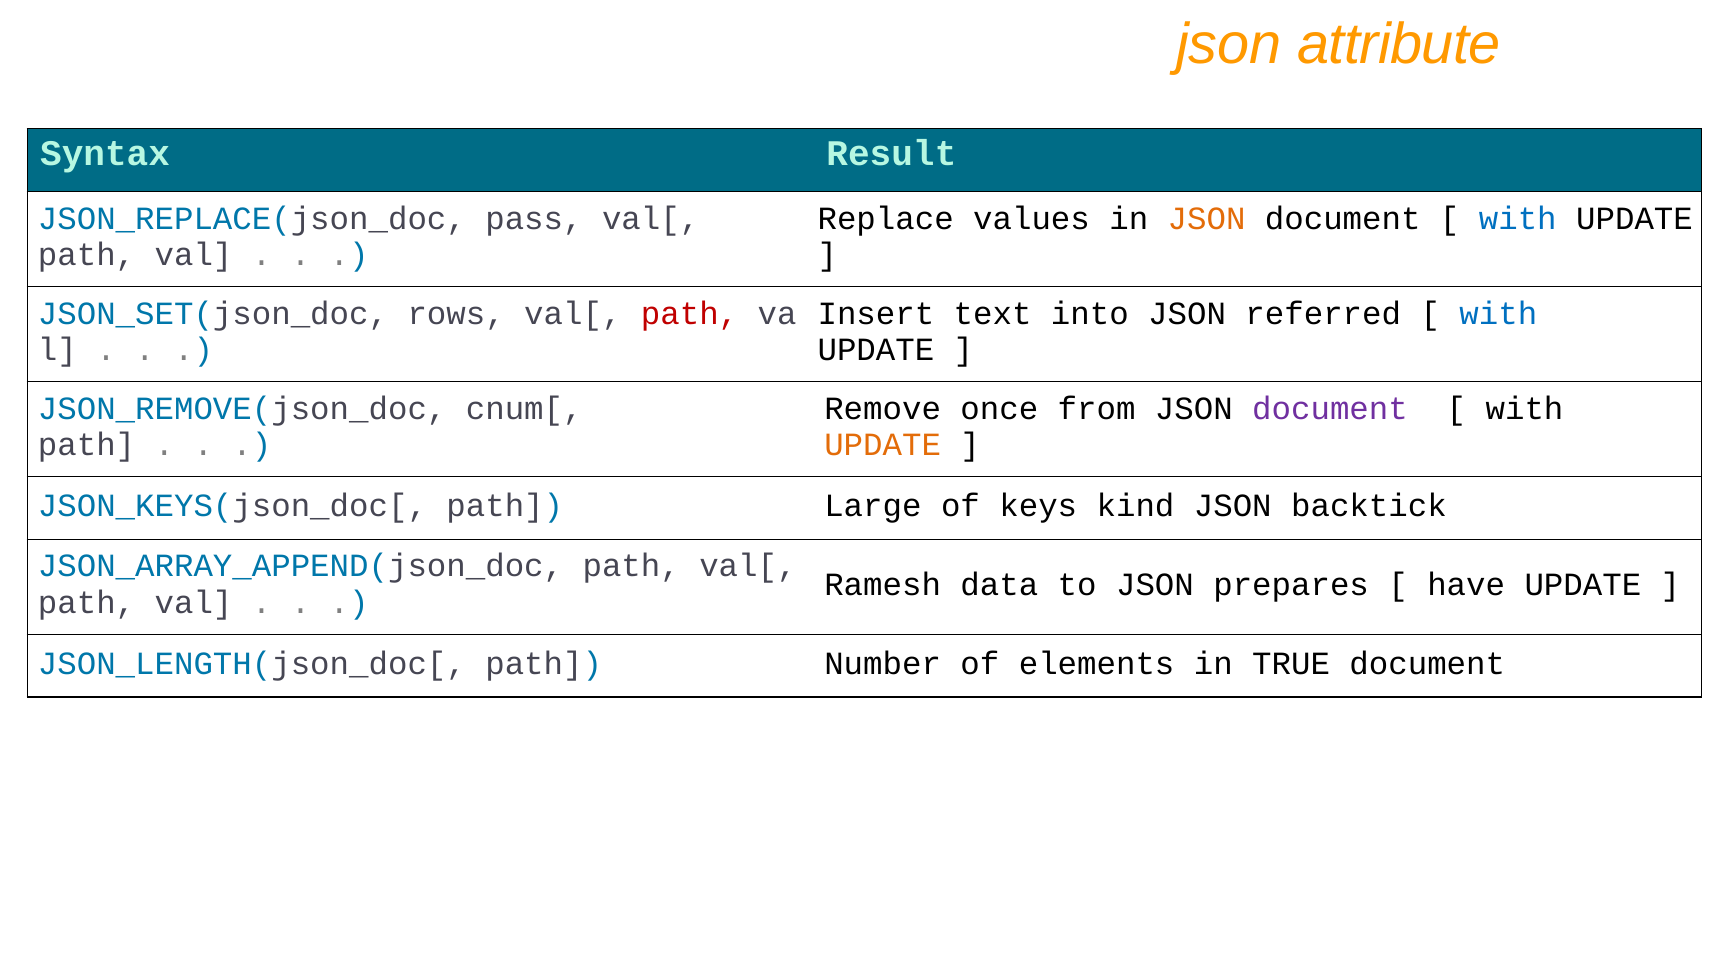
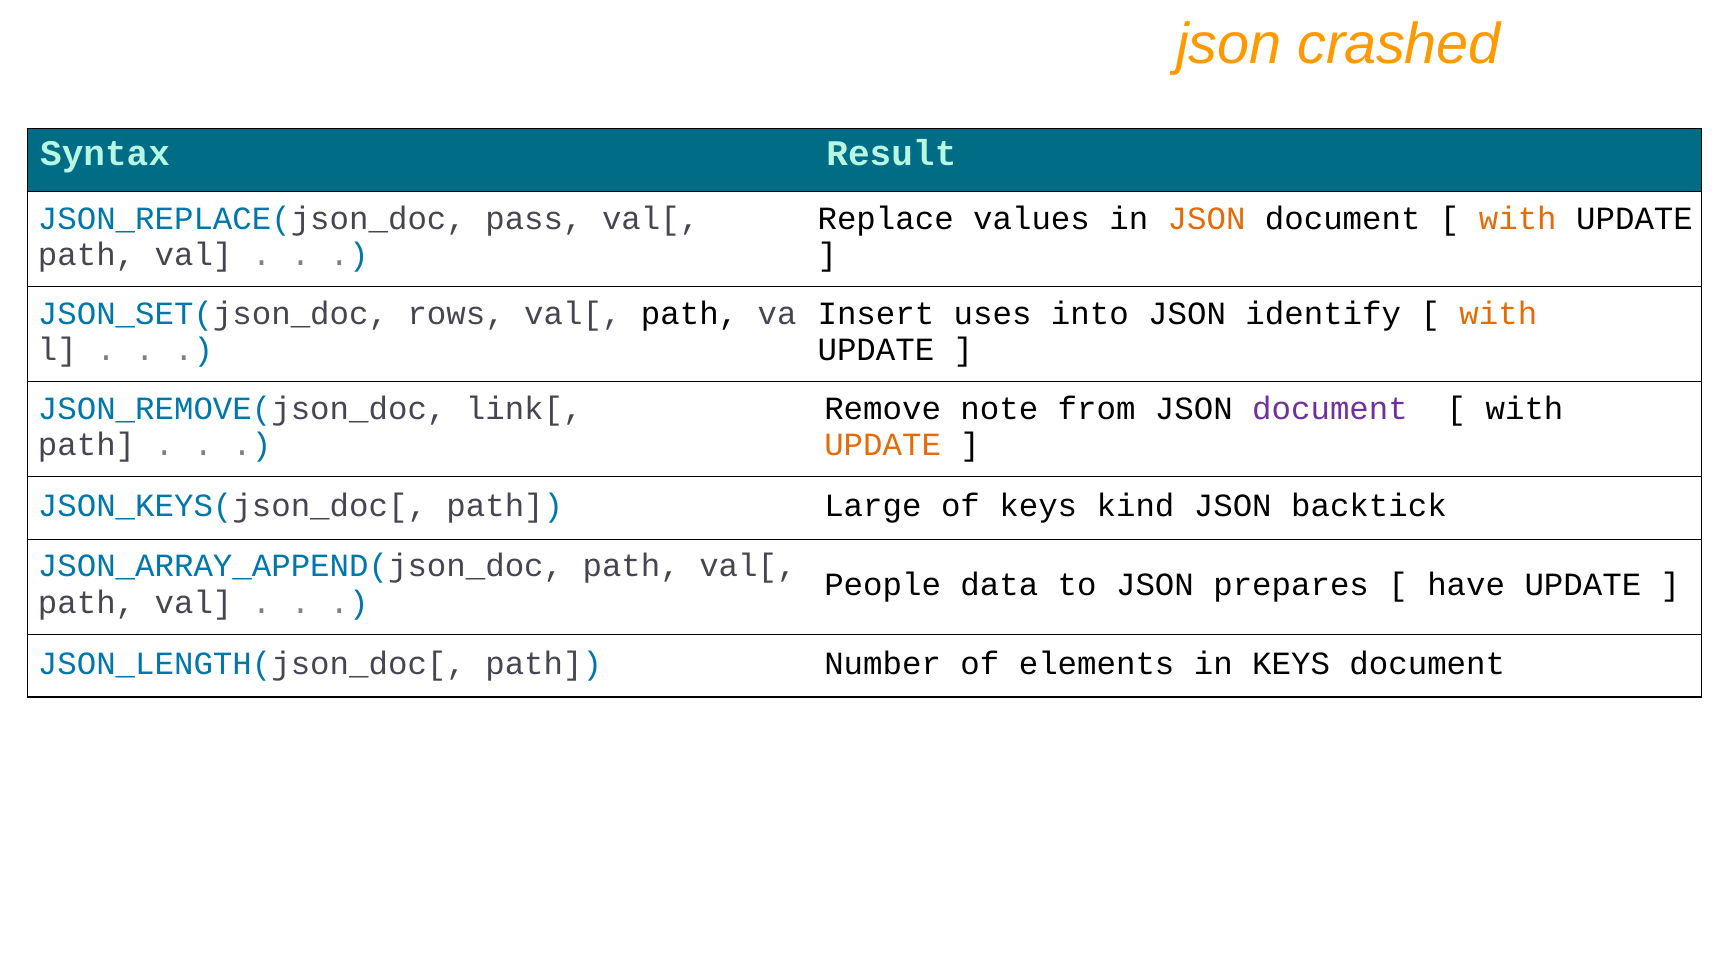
attribute: attribute -> crashed
with at (1518, 219) colour: blue -> orange
path at (690, 314) colour: red -> black
text: text -> uses
referred: referred -> identify
with at (1498, 314) colour: blue -> orange
cnum[: cnum[ -> link[
once: once -> note
Ramesh: Ramesh -> People
in TRUE: TRUE -> KEYS
